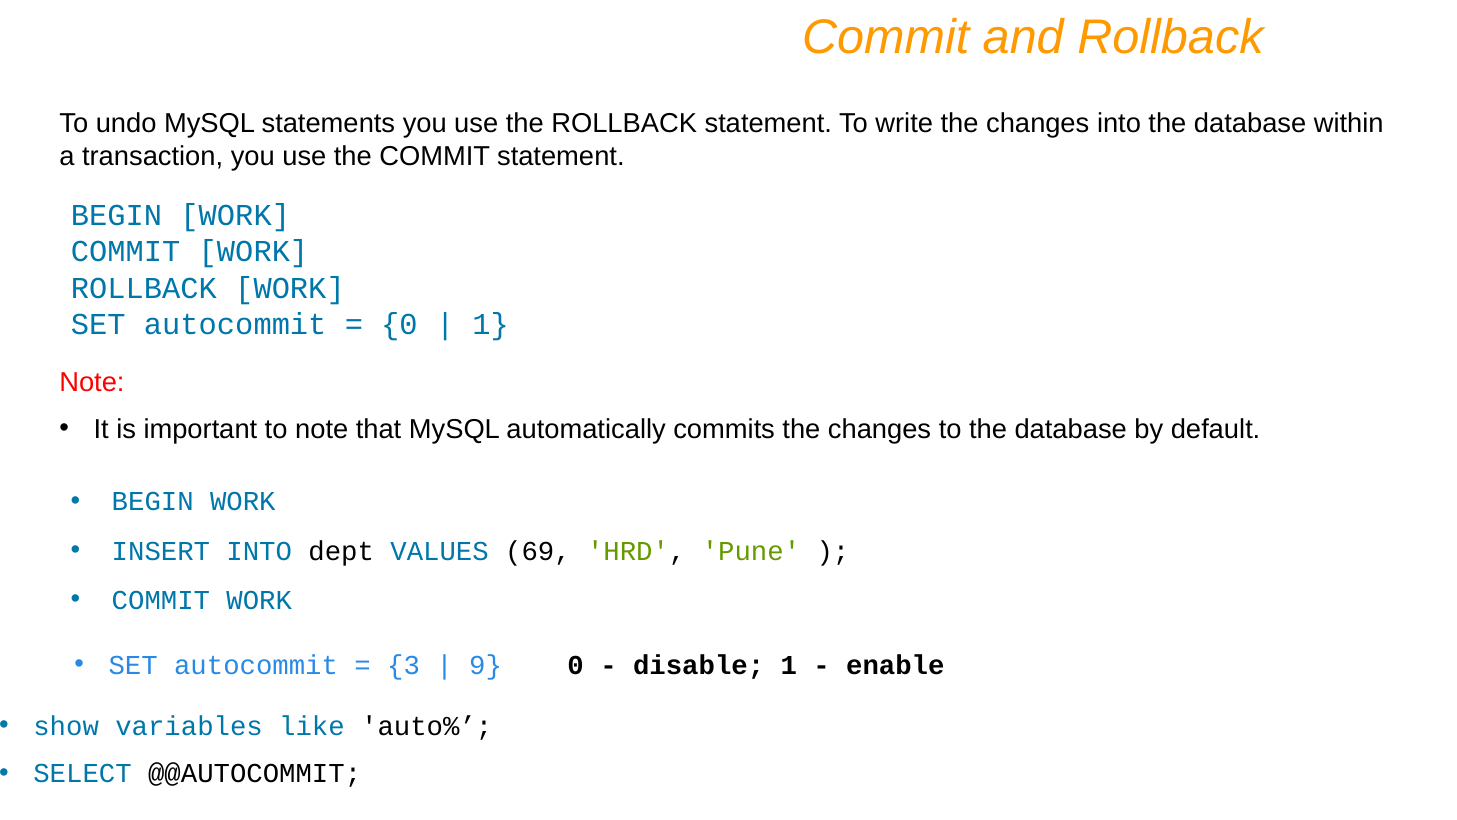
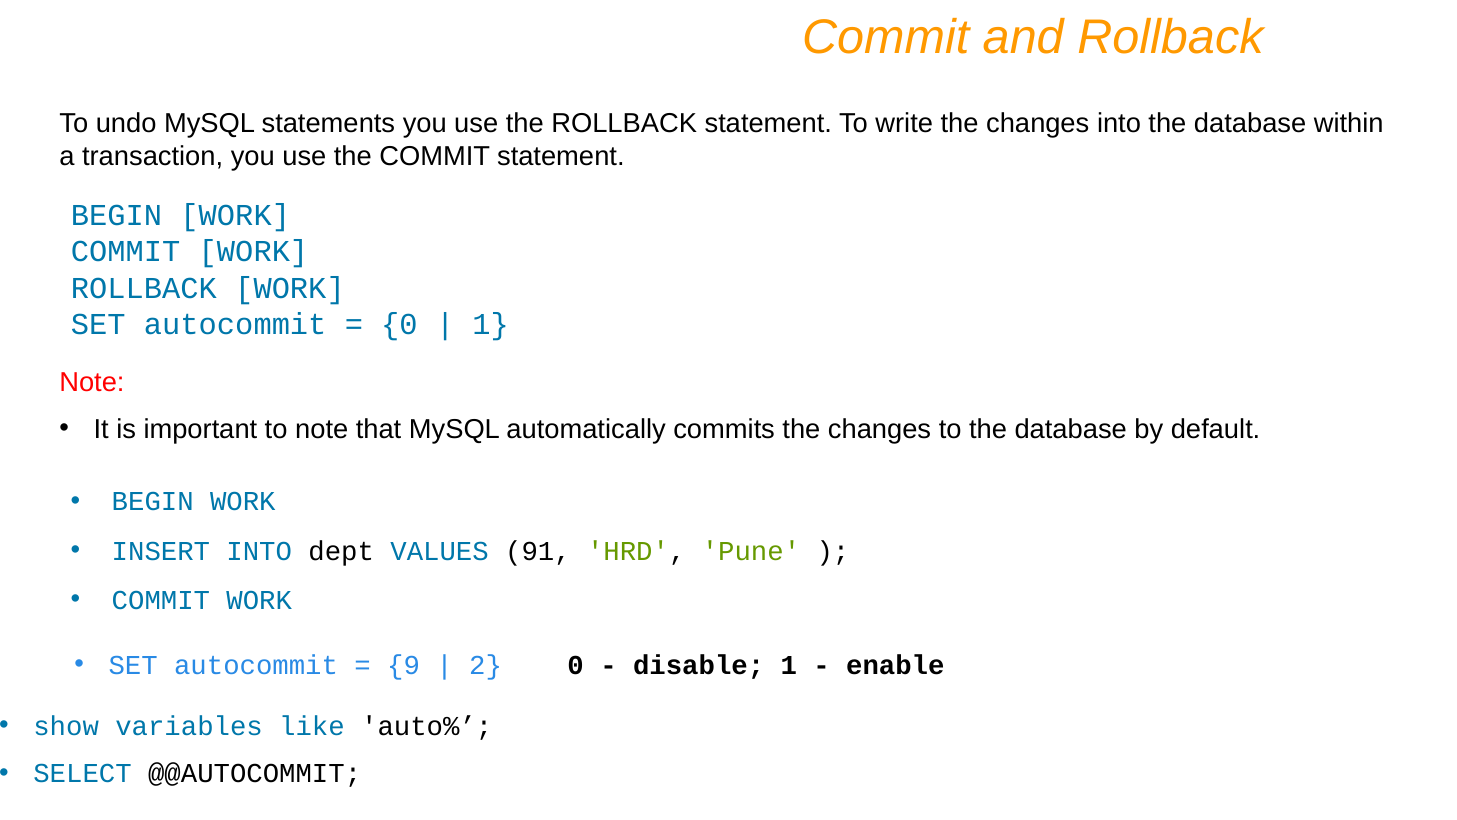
69: 69 -> 91
3: 3 -> 9
9: 9 -> 2
